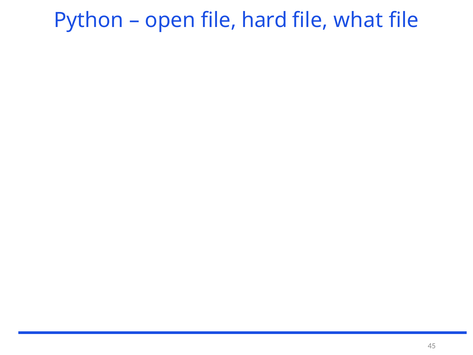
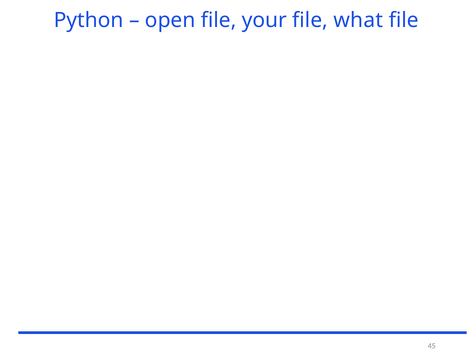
hard: hard -> your
